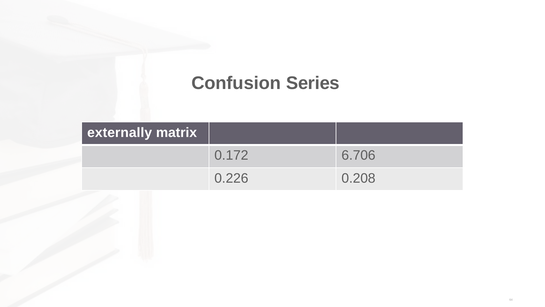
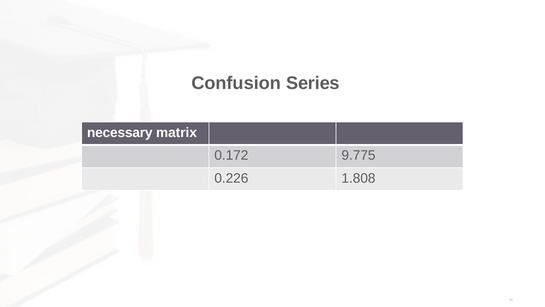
externally: externally -> necessary
6.706: 6.706 -> 9.775
0.208: 0.208 -> 1.808
